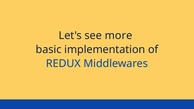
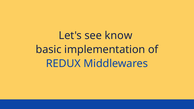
more: more -> know
